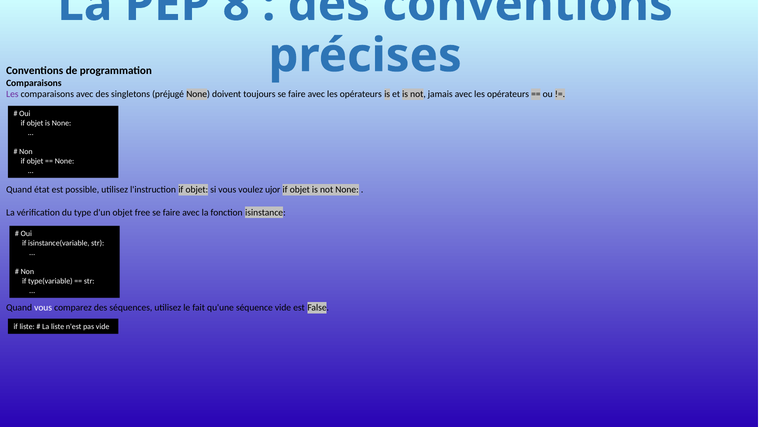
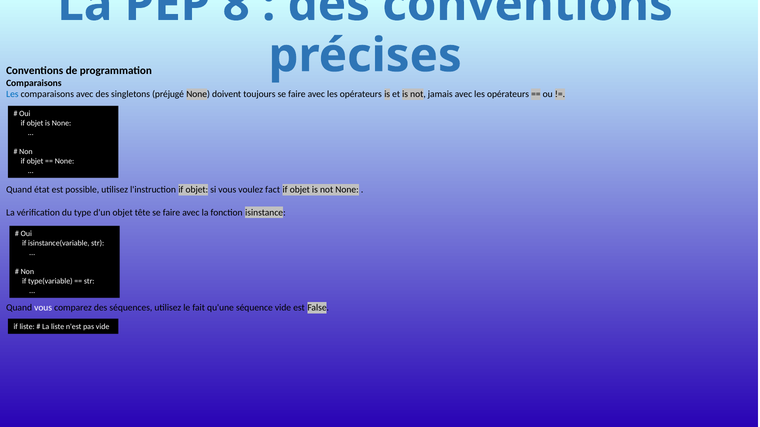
Les at (12, 94) colour: purple -> blue
ujor: ujor -> fact
free: free -> tête
